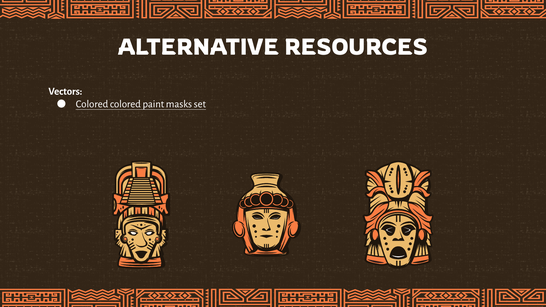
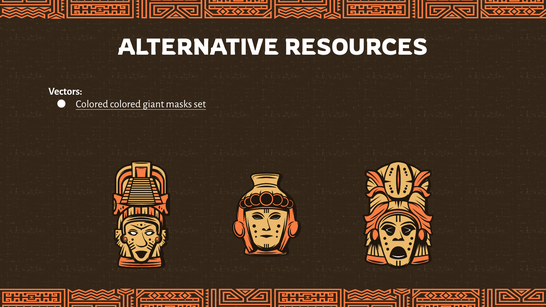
paint: paint -> giant
